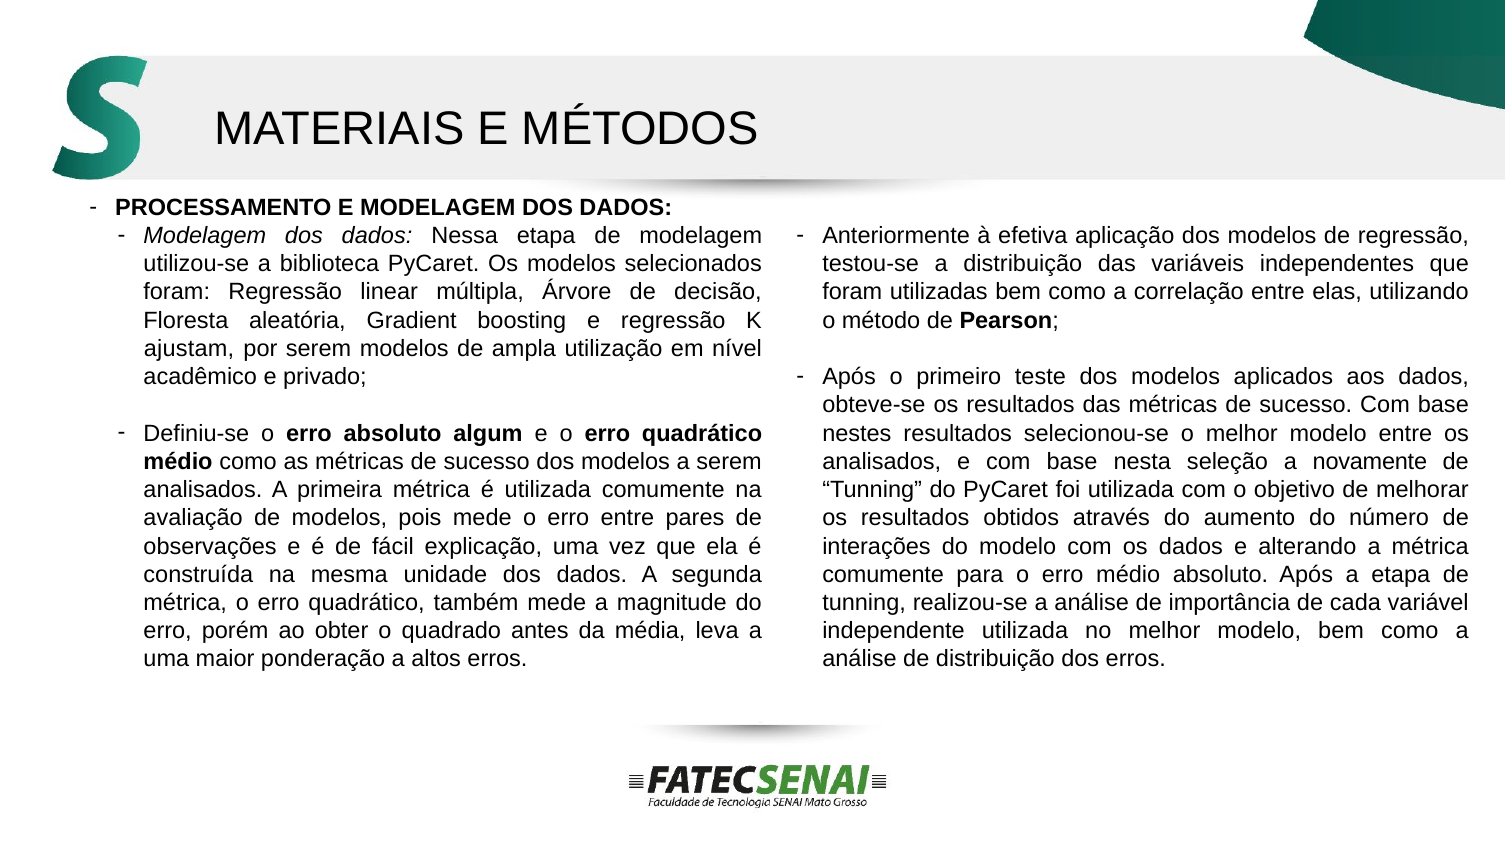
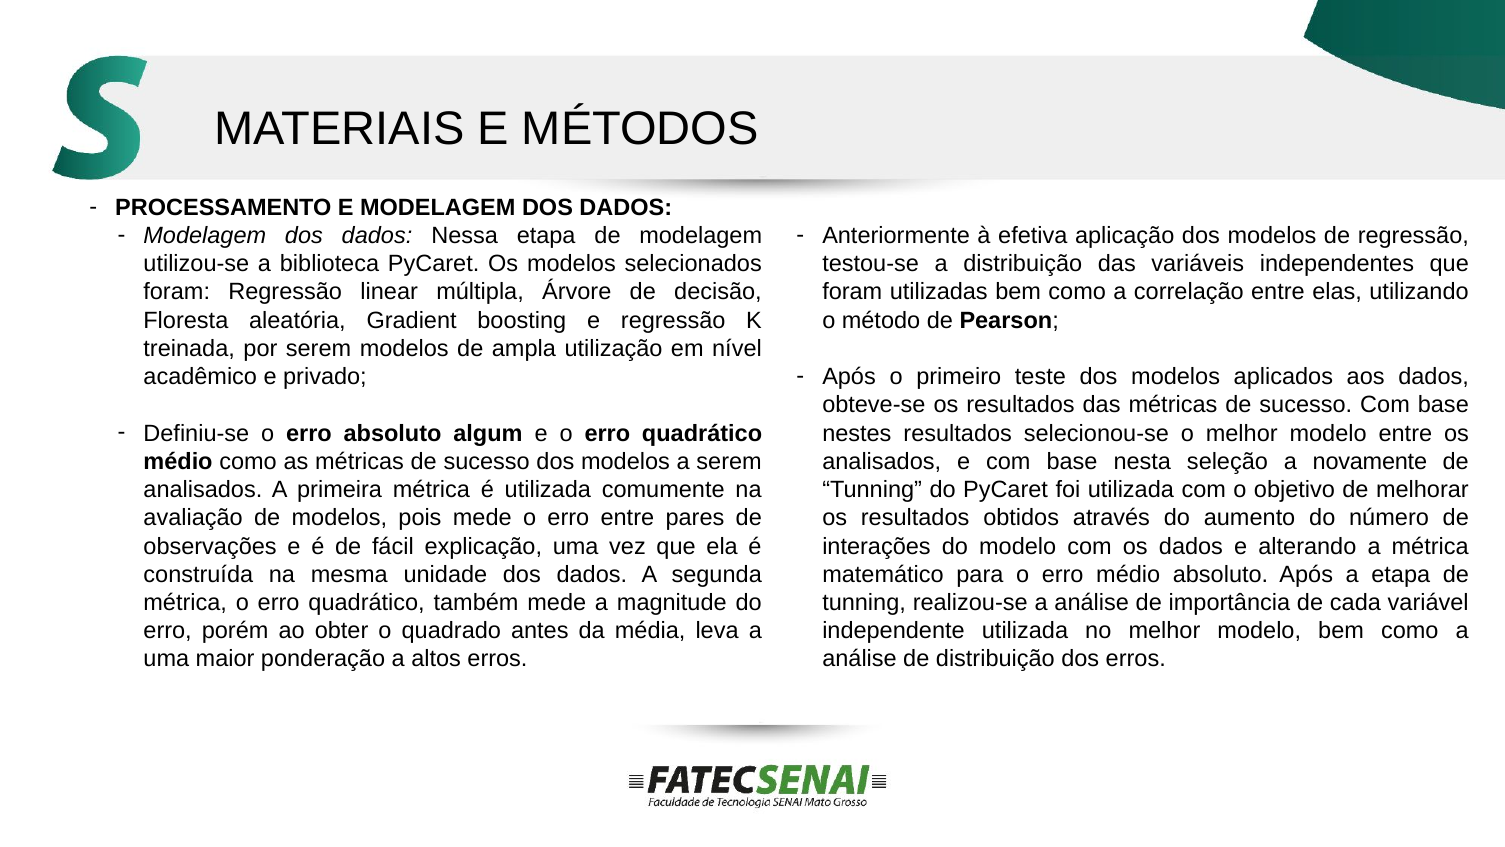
ajustam: ajustam -> treinada
comumente at (883, 574): comumente -> matemático
